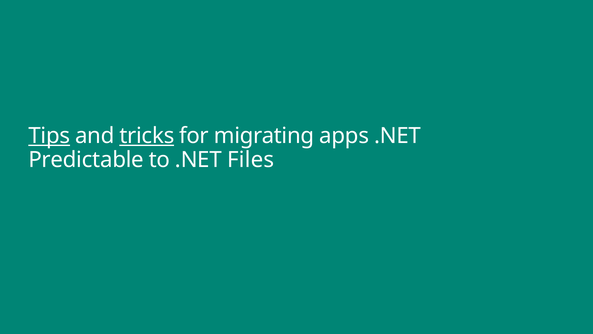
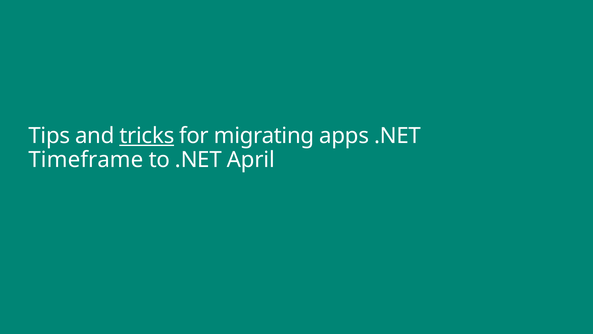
Tips underline: present -> none
Predictable: Predictable -> Timeframe
Files: Files -> April
